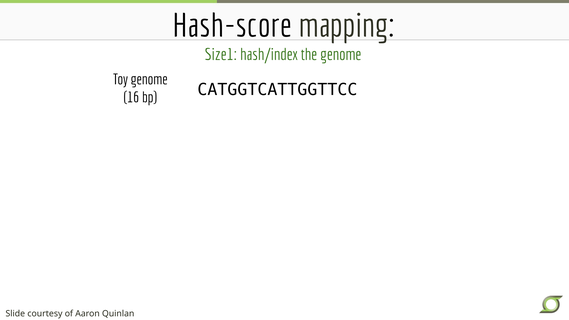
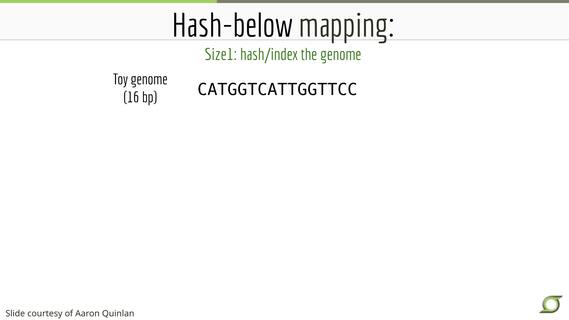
Hash-score: Hash-score -> Hash-below
